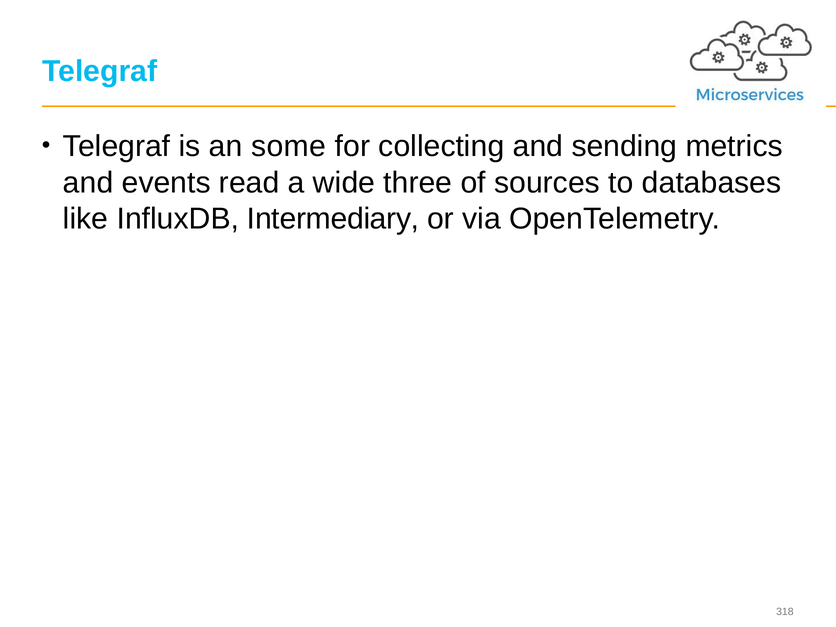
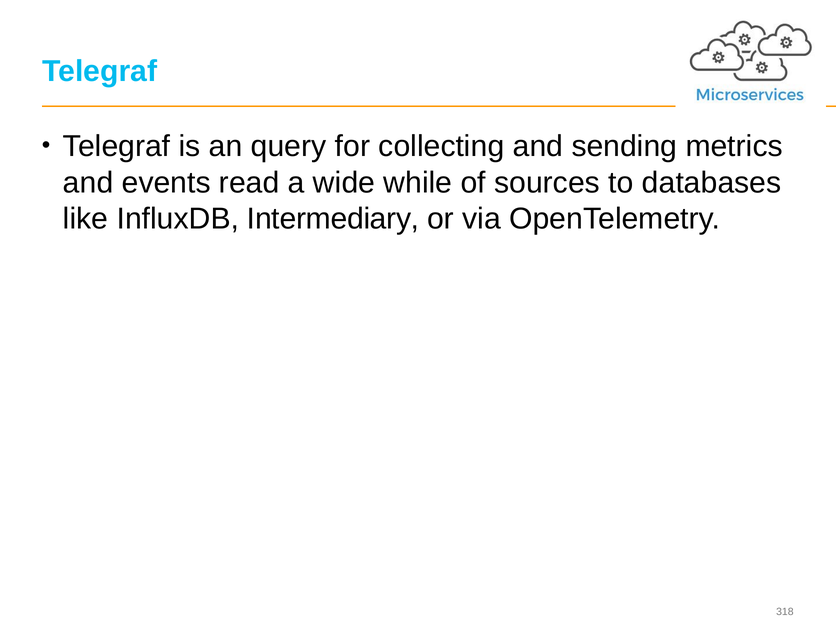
some: some -> query
three: three -> while
